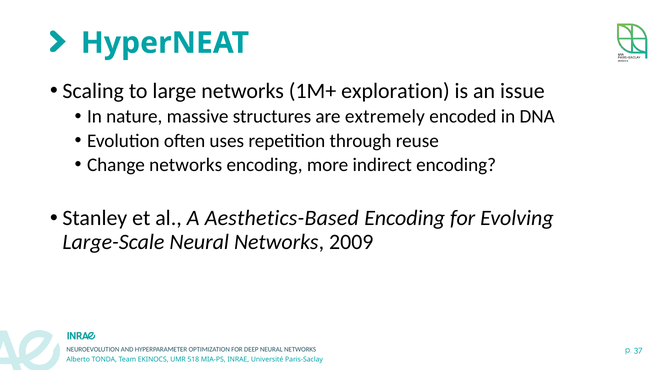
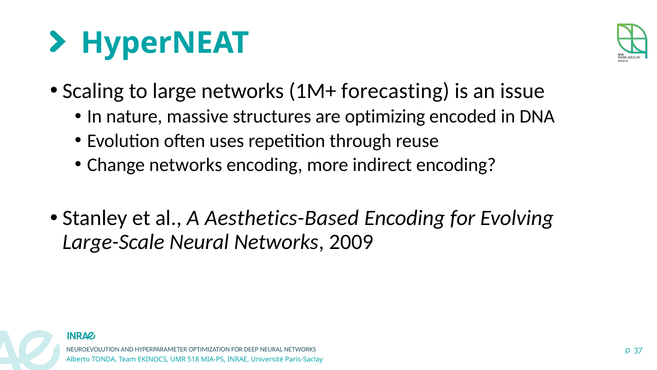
exploration: exploration -> forecasting
extremely: extremely -> optimizing
